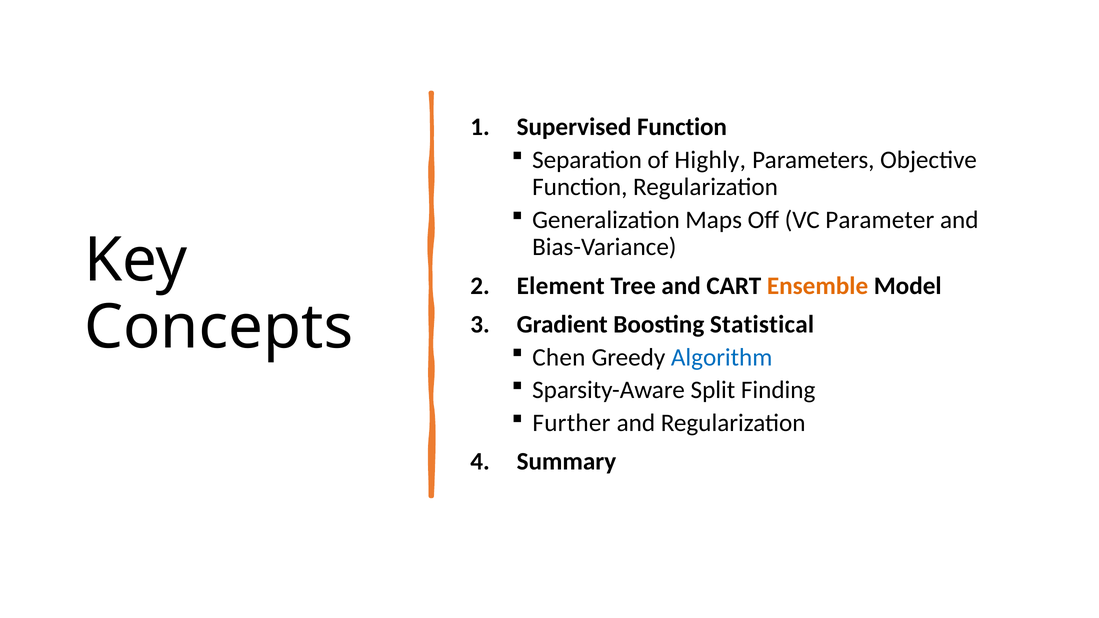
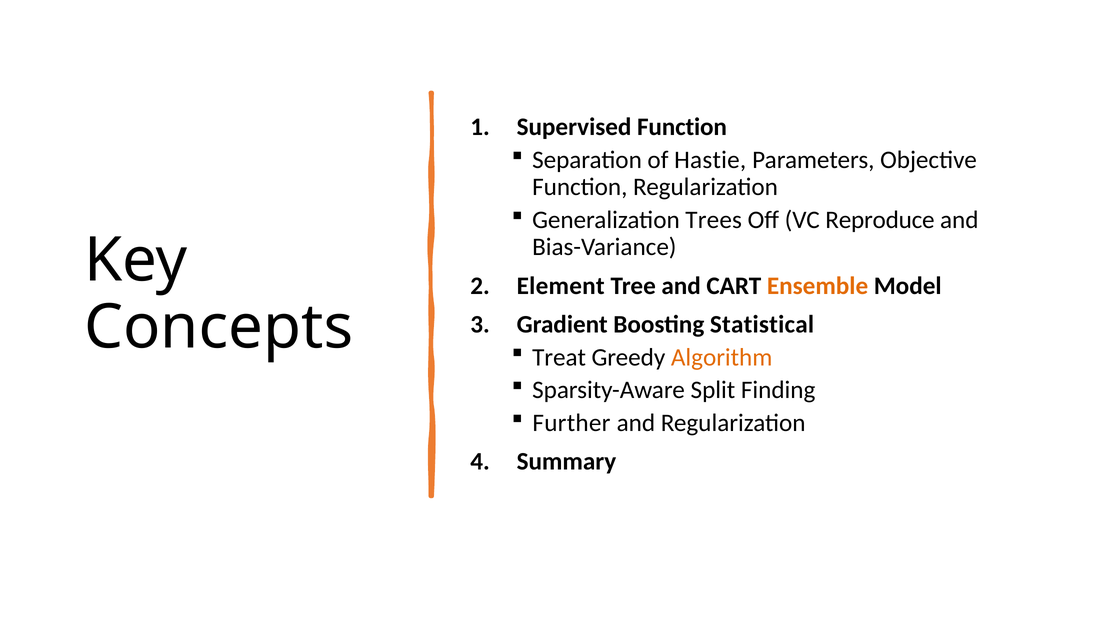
Highly: Highly -> Hastie
Maps: Maps -> Trees
Parameter: Parameter -> Reproduce
Chen: Chen -> Treat
Algorithm colour: blue -> orange
